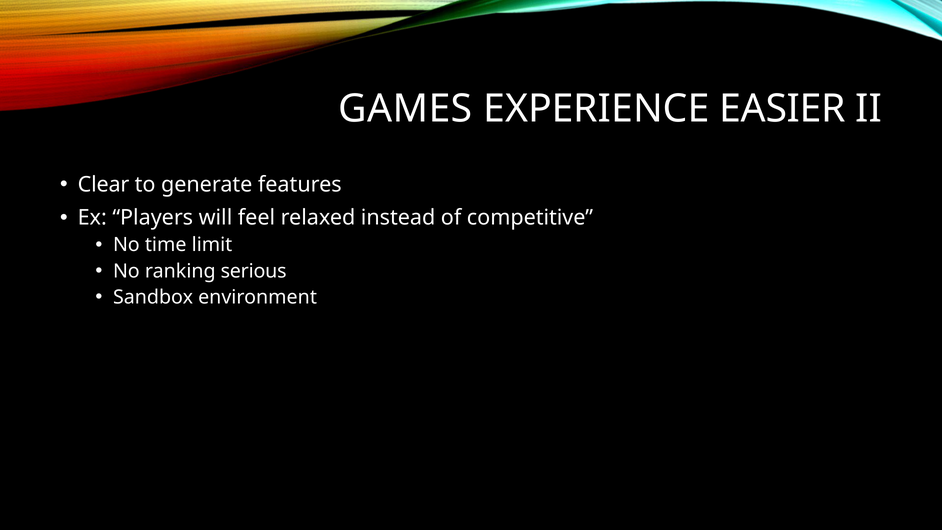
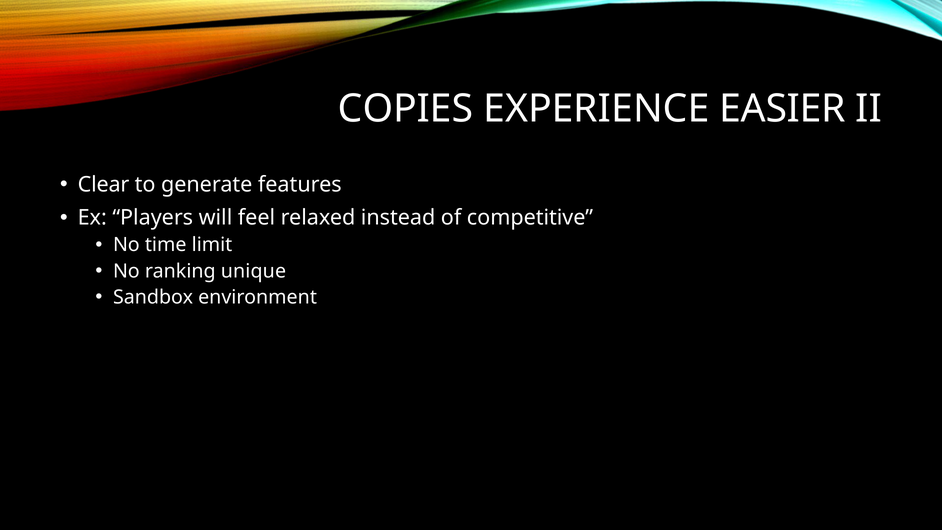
GAMES: GAMES -> COPIES
serious: serious -> unique
